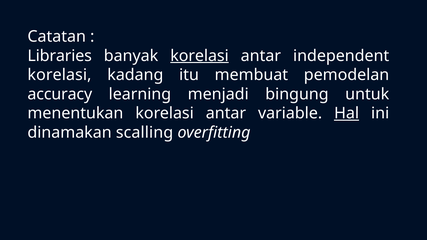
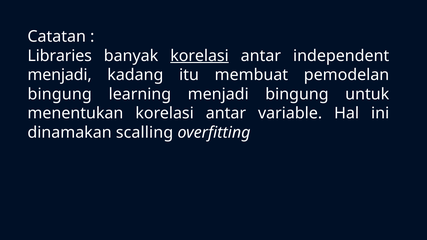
korelasi at (59, 75): korelasi -> menjadi
accuracy at (60, 94): accuracy -> bingung
Hal underline: present -> none
